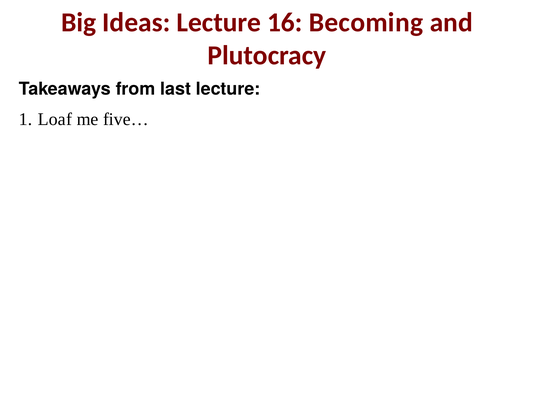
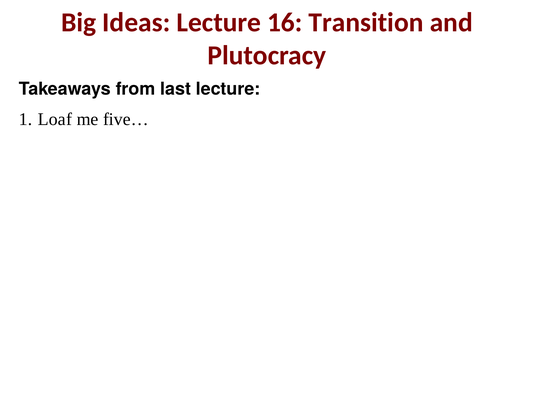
Becoming: Becoming -> Transition
